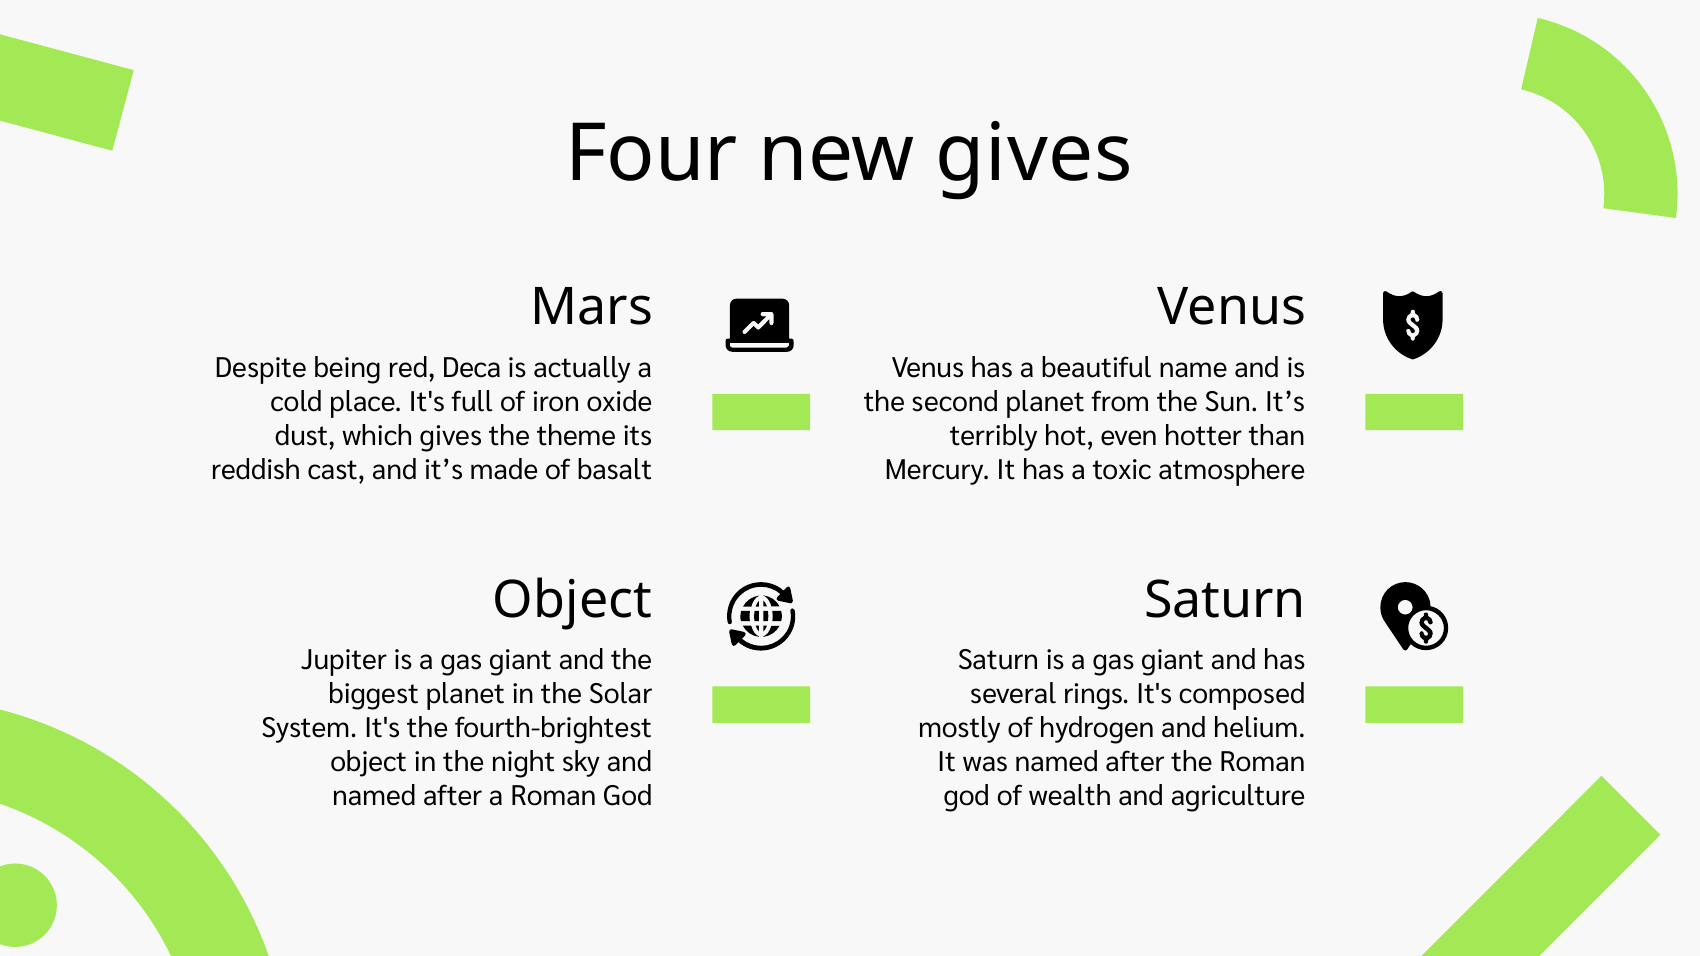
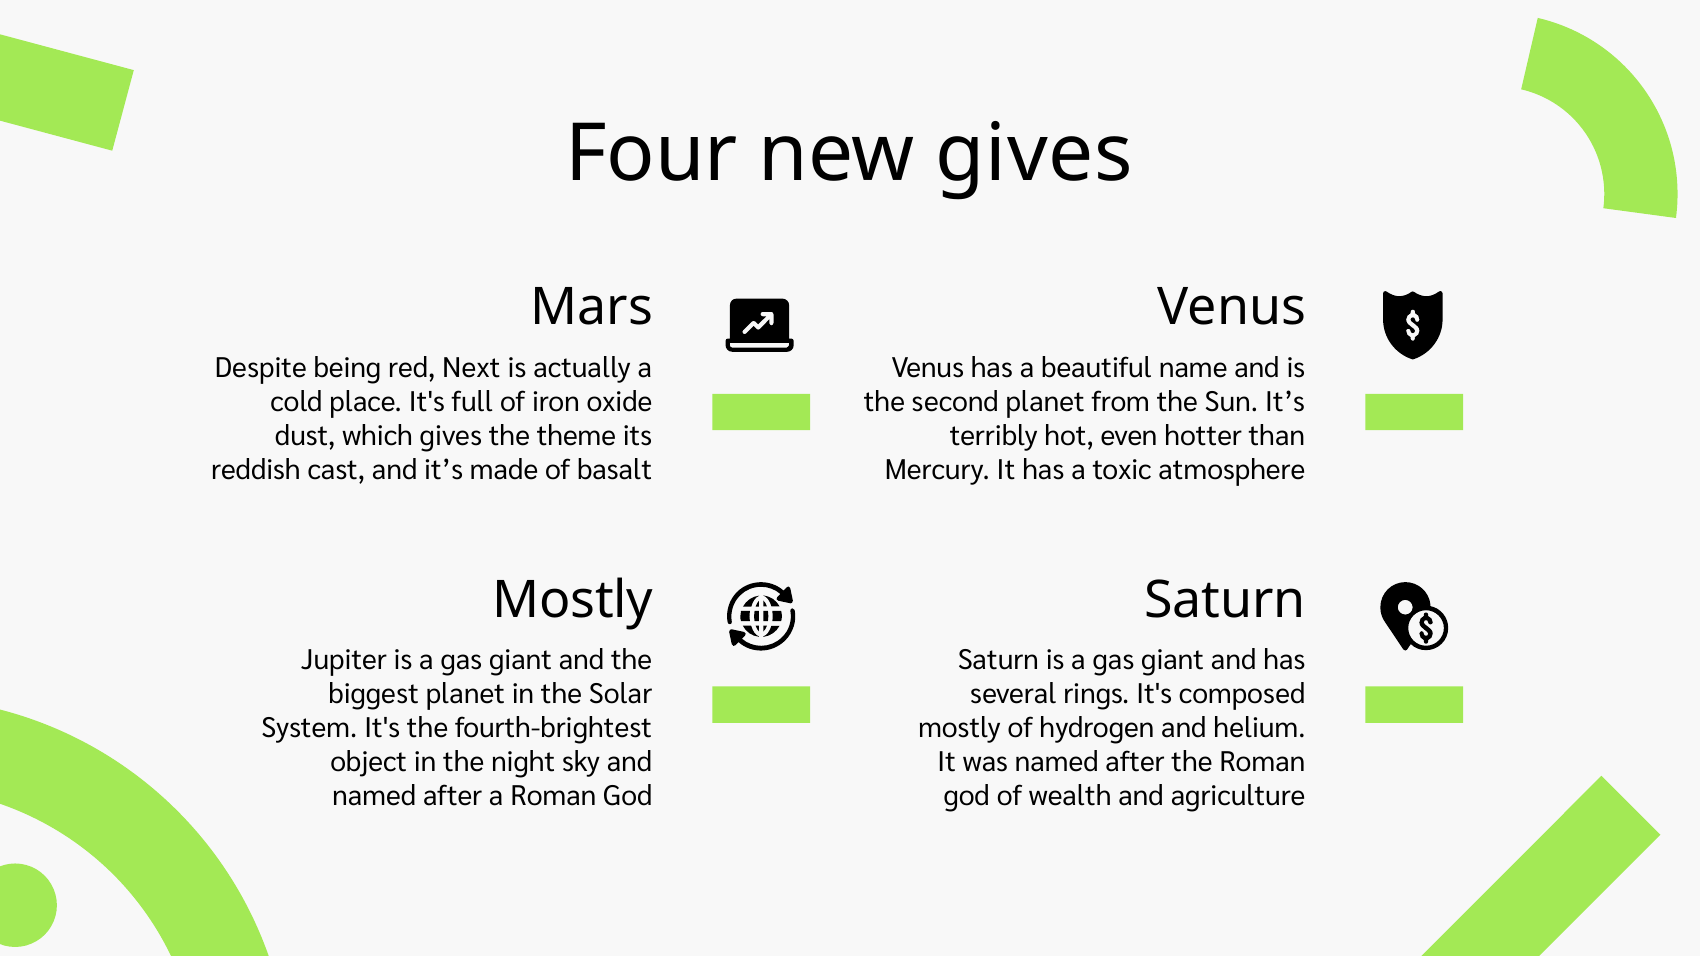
Deca: Deca -> Next
Object at (572, 600): Object -> Mostly
